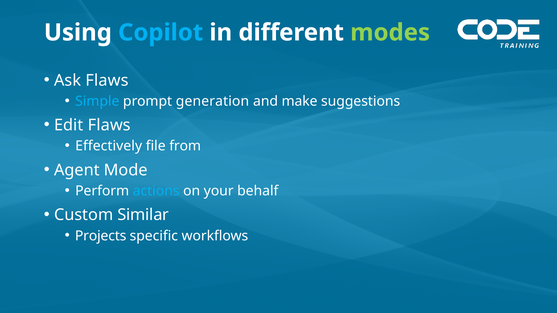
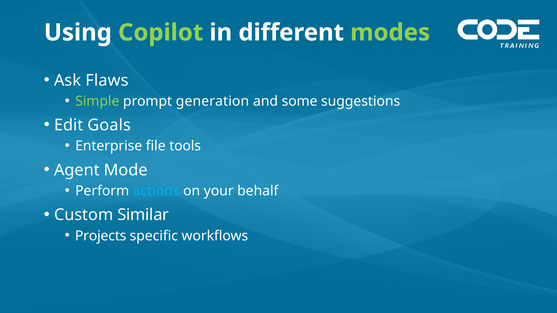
Copilot colour: light blue -> light green
Simple colour: light blue -> light green
make: make -> some
Edit Flaws: Flaws -> Goals
Effectively: Effectively -> Enterprise
from: from -> tools
